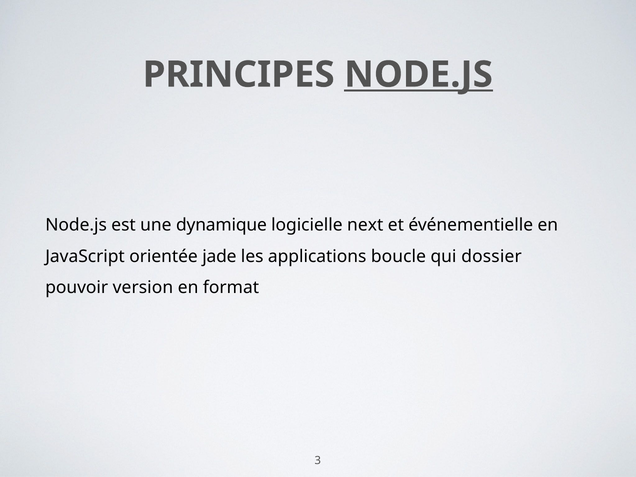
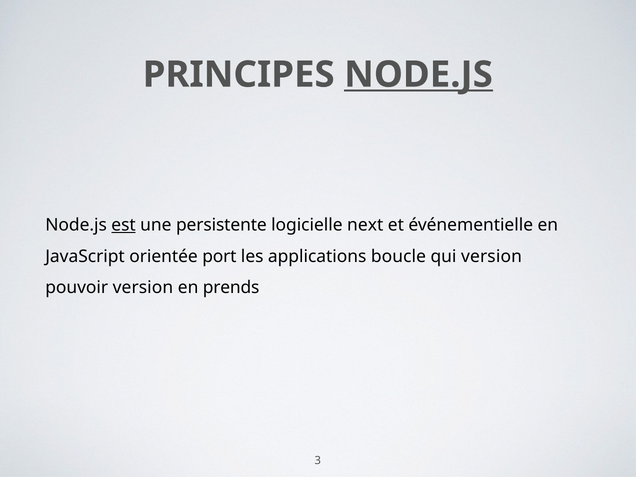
est underline: none -> present
dynamique: dynamique -> persistente
jade: jade -> port
qui dossier: dossier -> version
format: format -> prends
